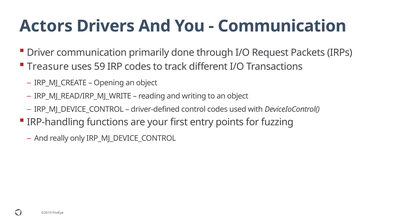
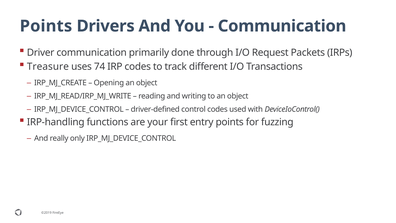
Actors at (46, 26): Actors -> Points
59: 59 -> 74
